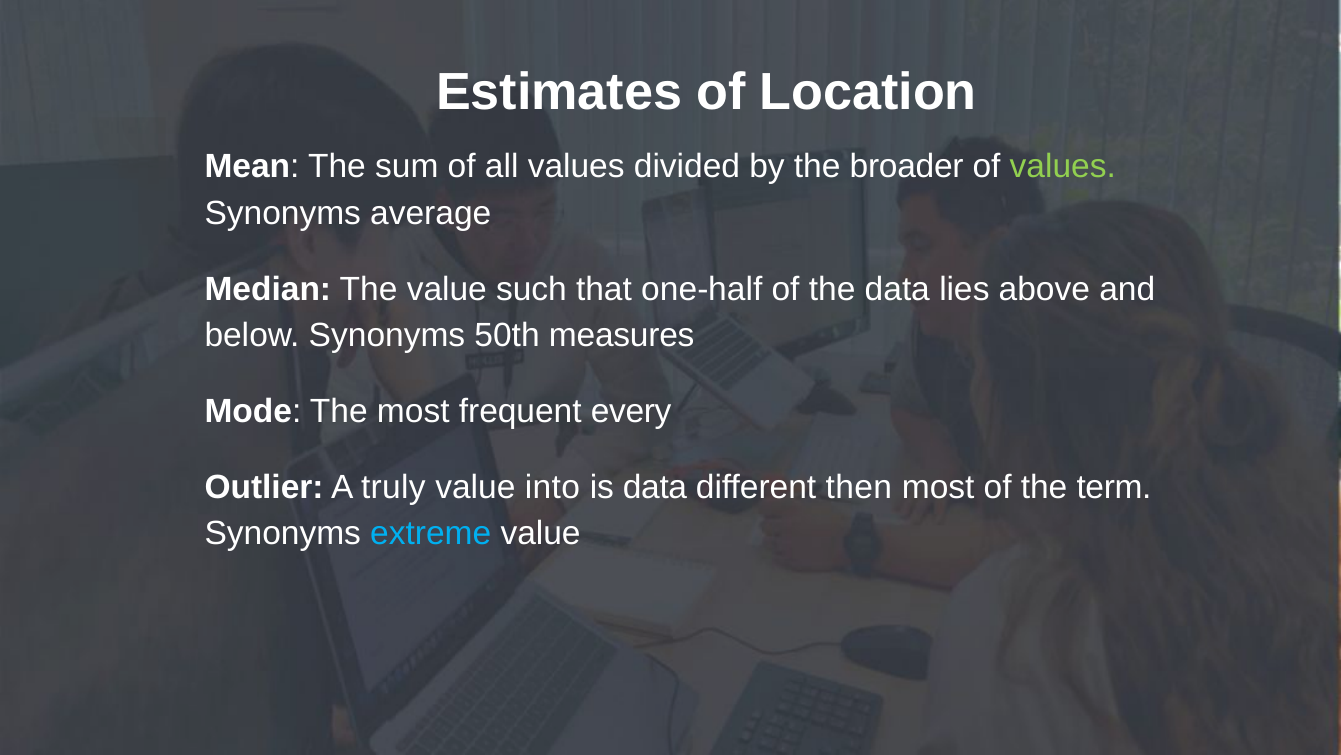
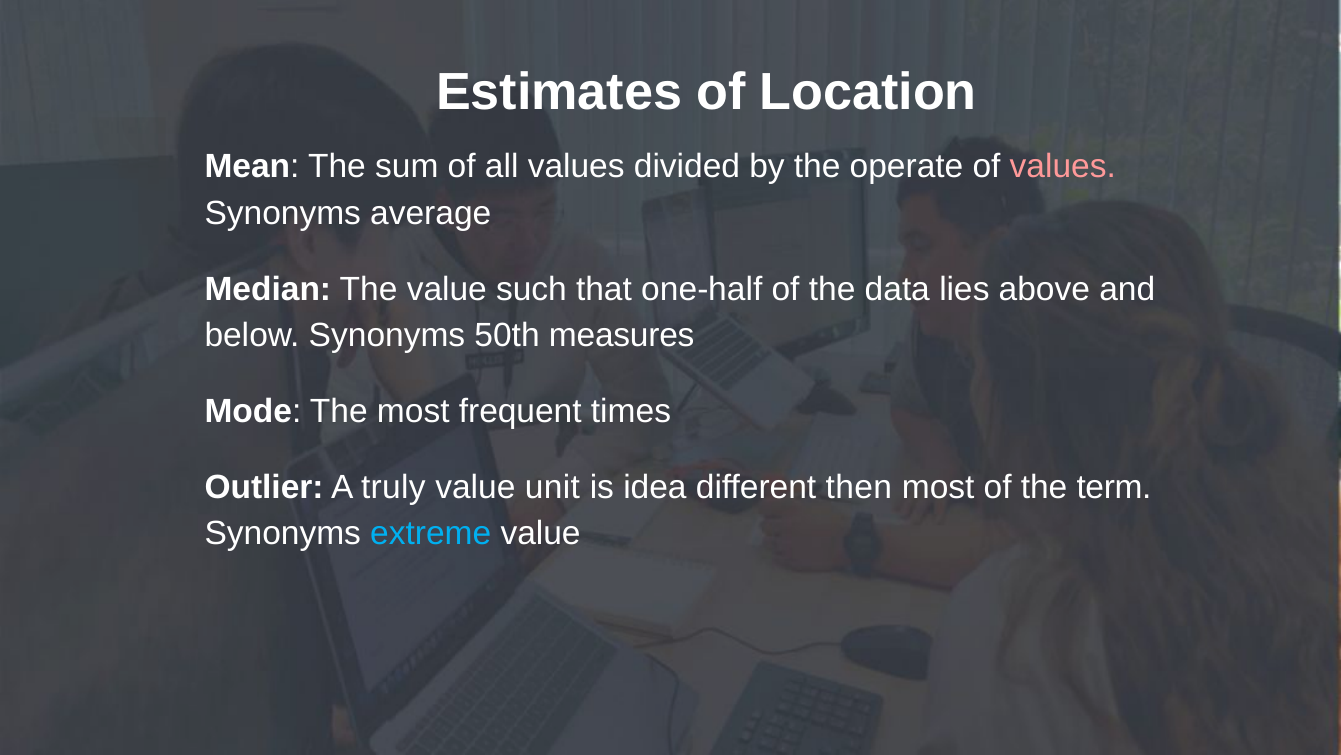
broader: broader -> operate
values at (1063, 167) colour: light green -> pink
every: every -> times
into: into -> unit
is data: data -> idea
